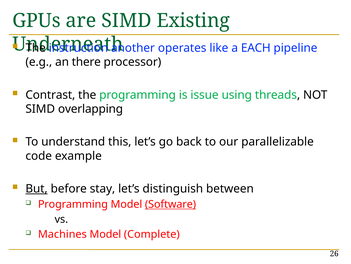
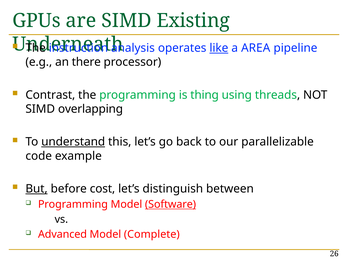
another: another -> analysis
like underline: none -> present
EACH: EACH -> AREA
issue: issue -> thing
understand underline: none -> present
stay: stay -> cost
Machines: Machines -> Advanced
